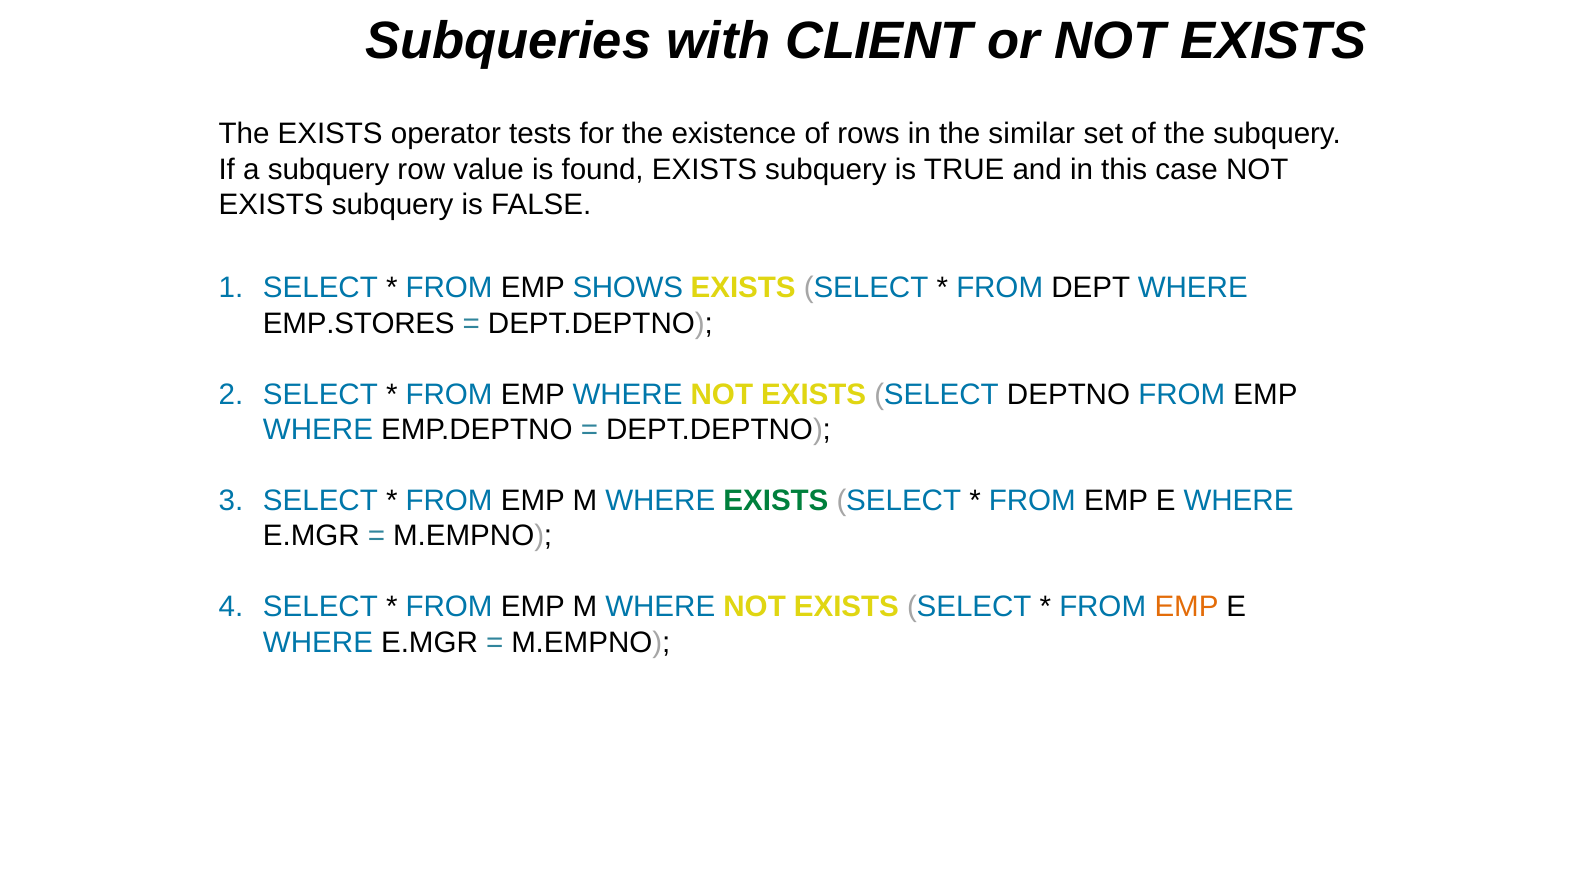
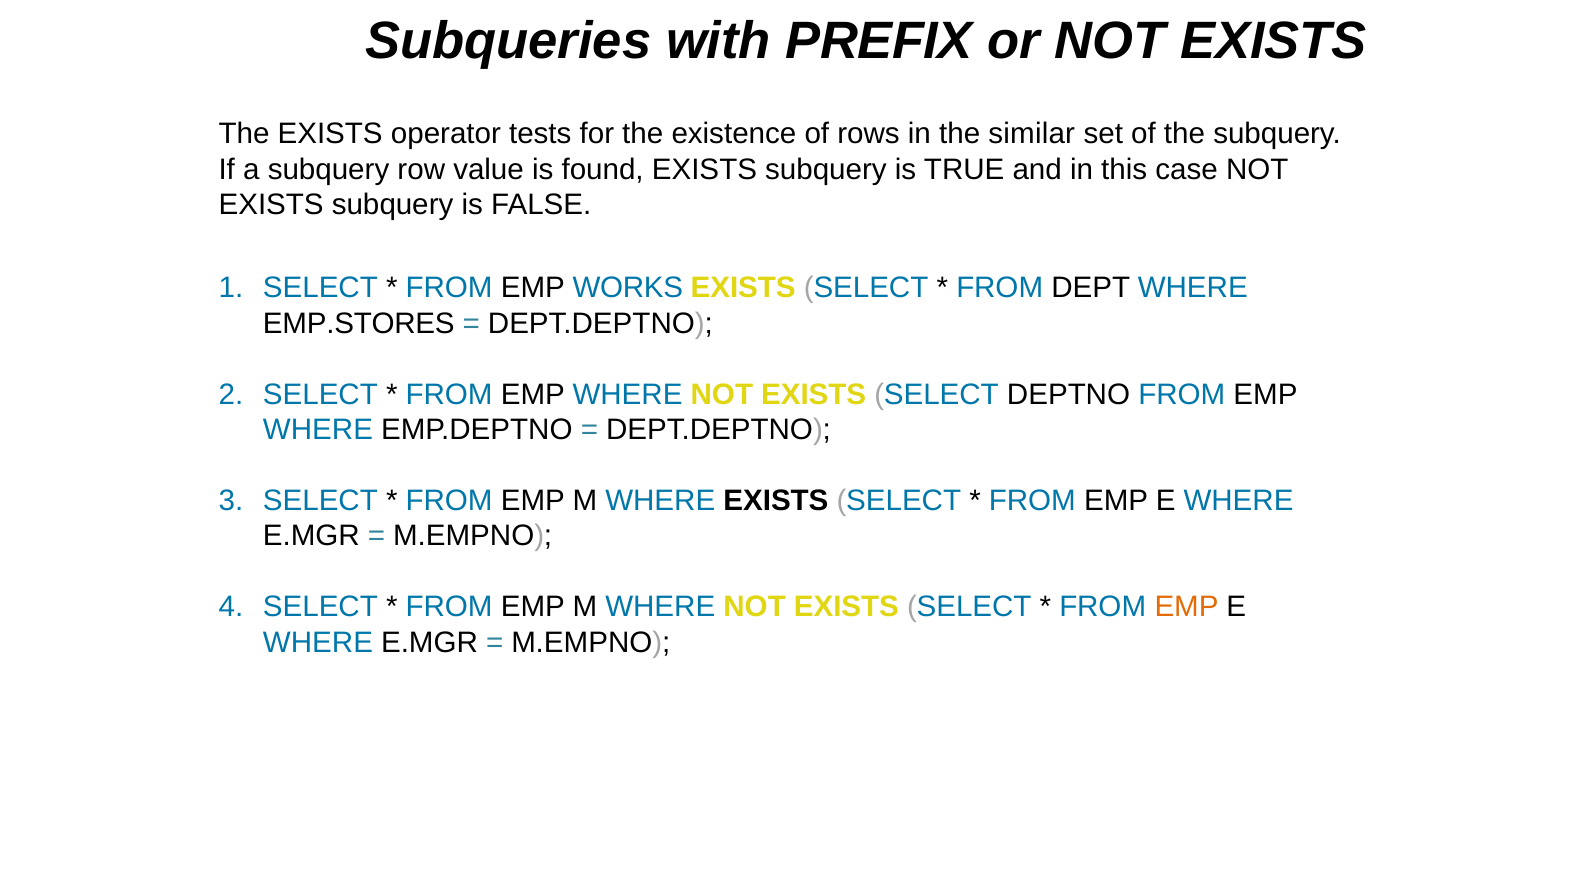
CLIENT: CLIENT -> PREFIX
SHOWS: SHOWS -> WORKS
EXISTS at (776, 501) colour: green -> black
